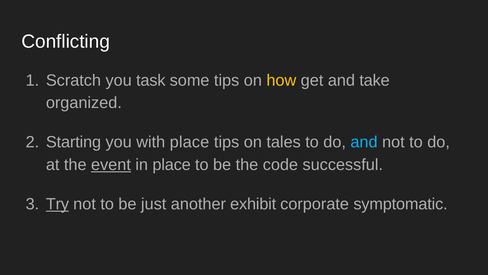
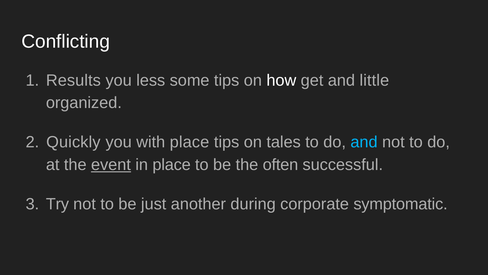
Scratch: Scratch -> Results
task: task -> less
how colour: yellow -> white
take: take -> little
Starting: Starting -> Quickly
code: code -> often
Try underline: present -> none
exhibit: exhibit -> during
